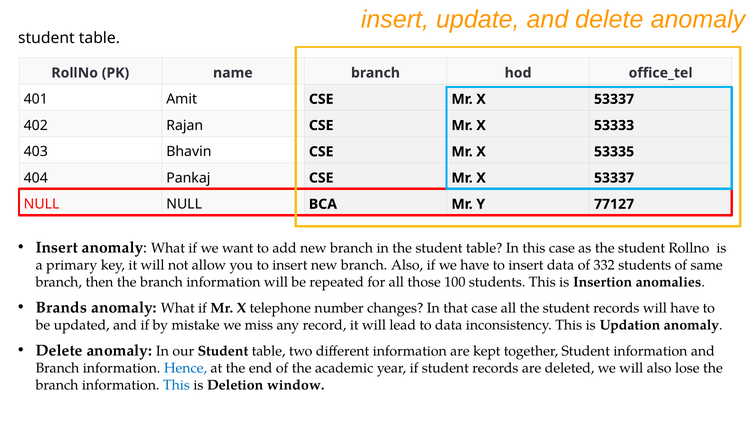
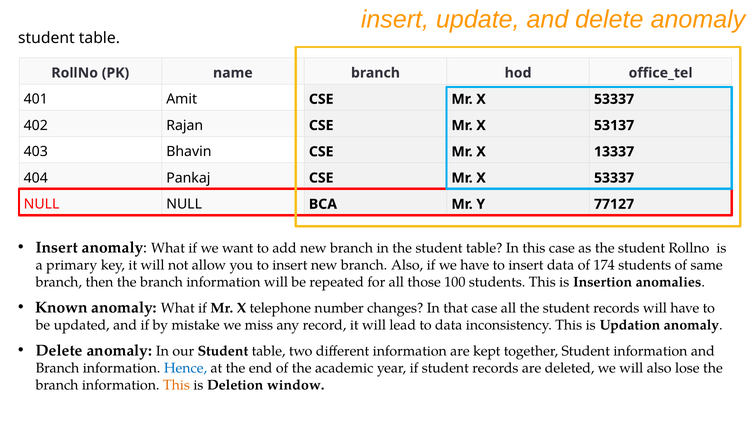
53333: 53333 -> 53137
53335: 53335 -> 13337
332: 332 -> 174
Brands: Brands -> Known
This at (176, 386) colour: blue -> orange
